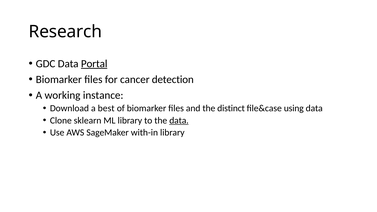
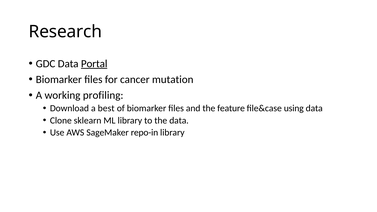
detection: detection -> mutation
instance: instance -> profiling
distinct: distinct -> feature
data at (179, 120) underline: present -> none
with-in: with-in -> repo-in
